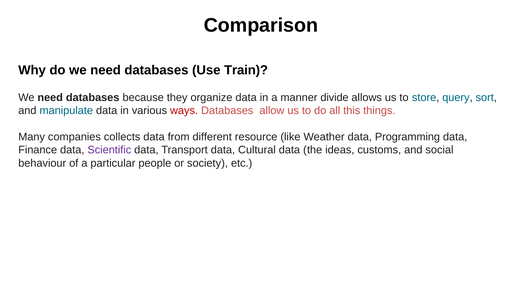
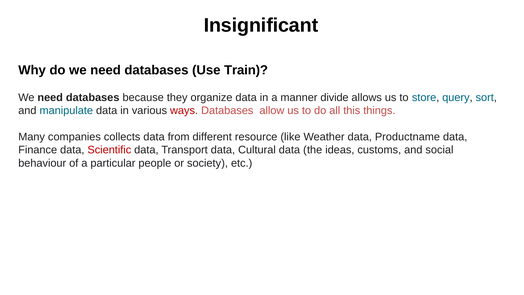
Comparison: Comparison -> Insignificant
Programming: Programming -> Productname
Scientific colour: purple -> red
